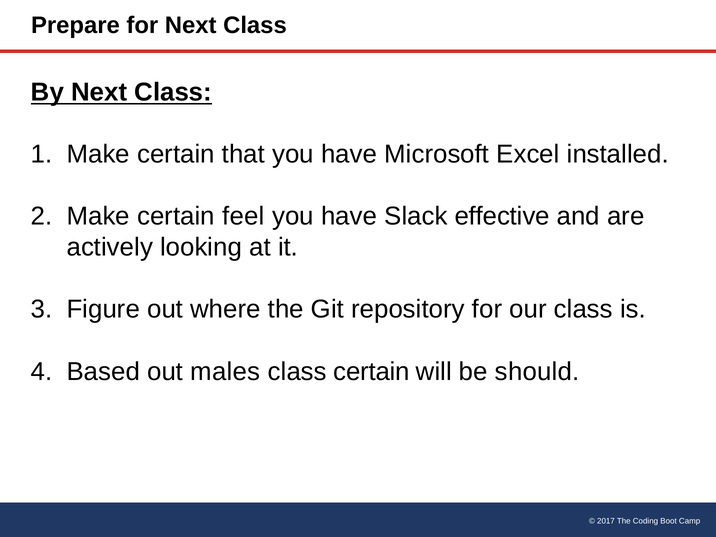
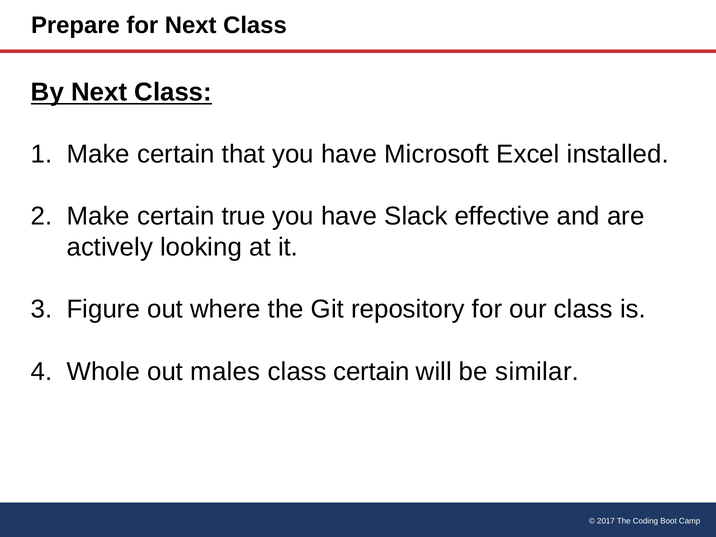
feel: feel -> true
Based: Based -> Whole
should: should -> similar
